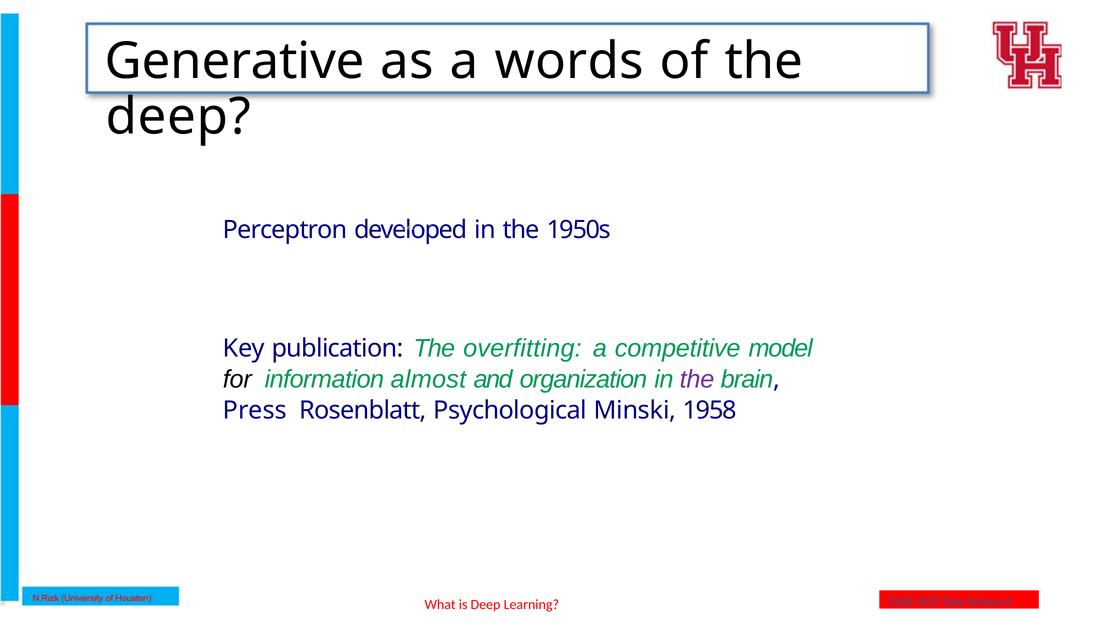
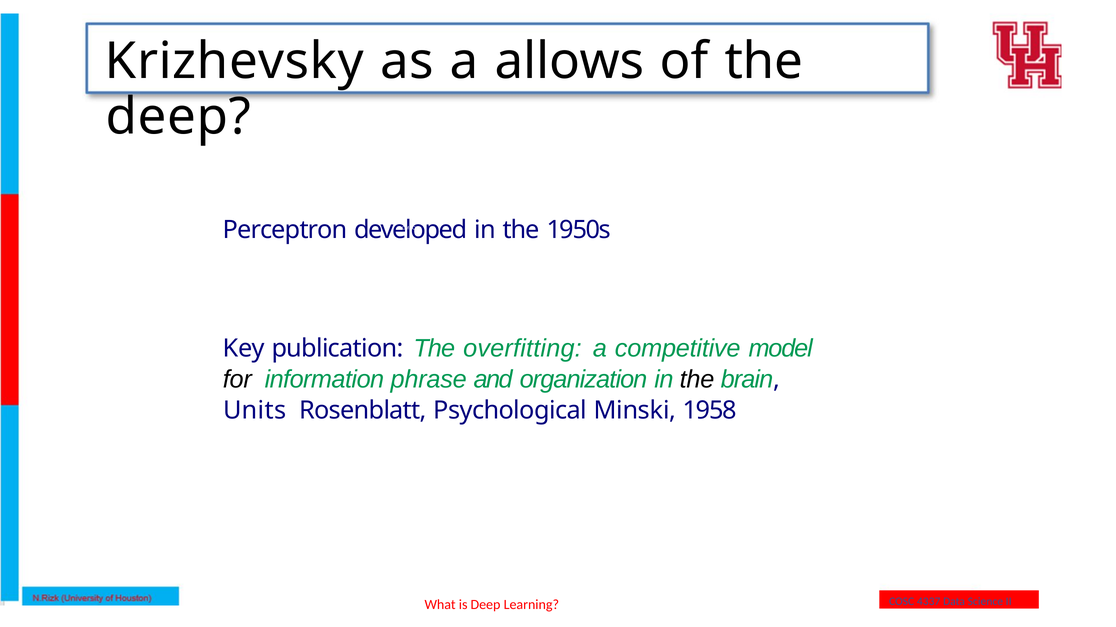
Generative: Generative -> Krizhevsky
words: words -> allows
almost: almost -> phrase
the at (697, 380) colour: purple -> black
Press: Press -> Units
